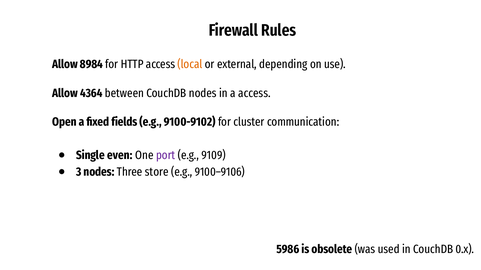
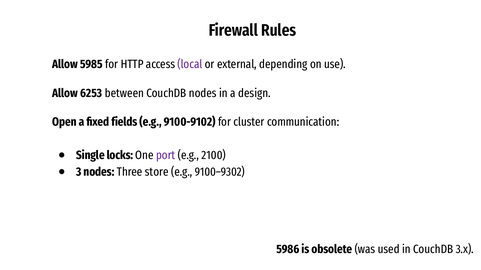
8984: 8984 -> 5985
local colour: orange -> purple
4364: 4364 -> 6253
a access: access -> design
even: even -> locks
9109: 9109 -> 2100
9100–9106: 9100–9106 -> 9100–9302
0.x: 0.x -> 3.x
